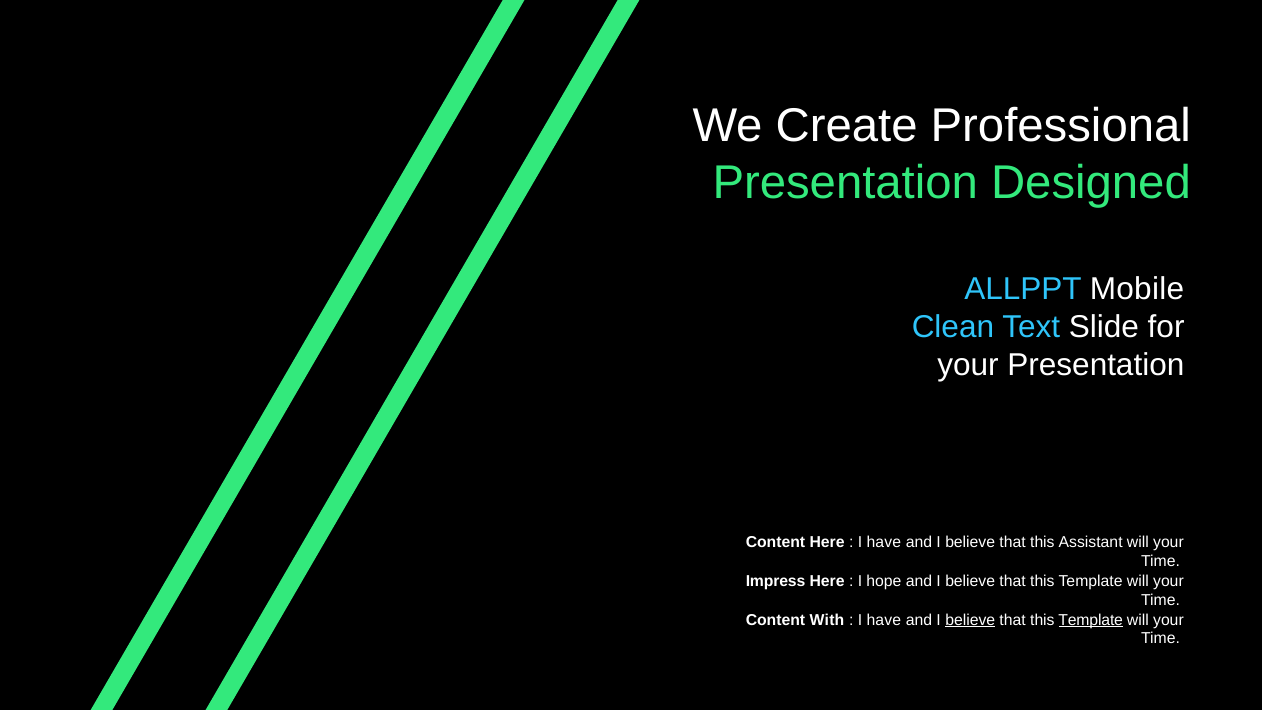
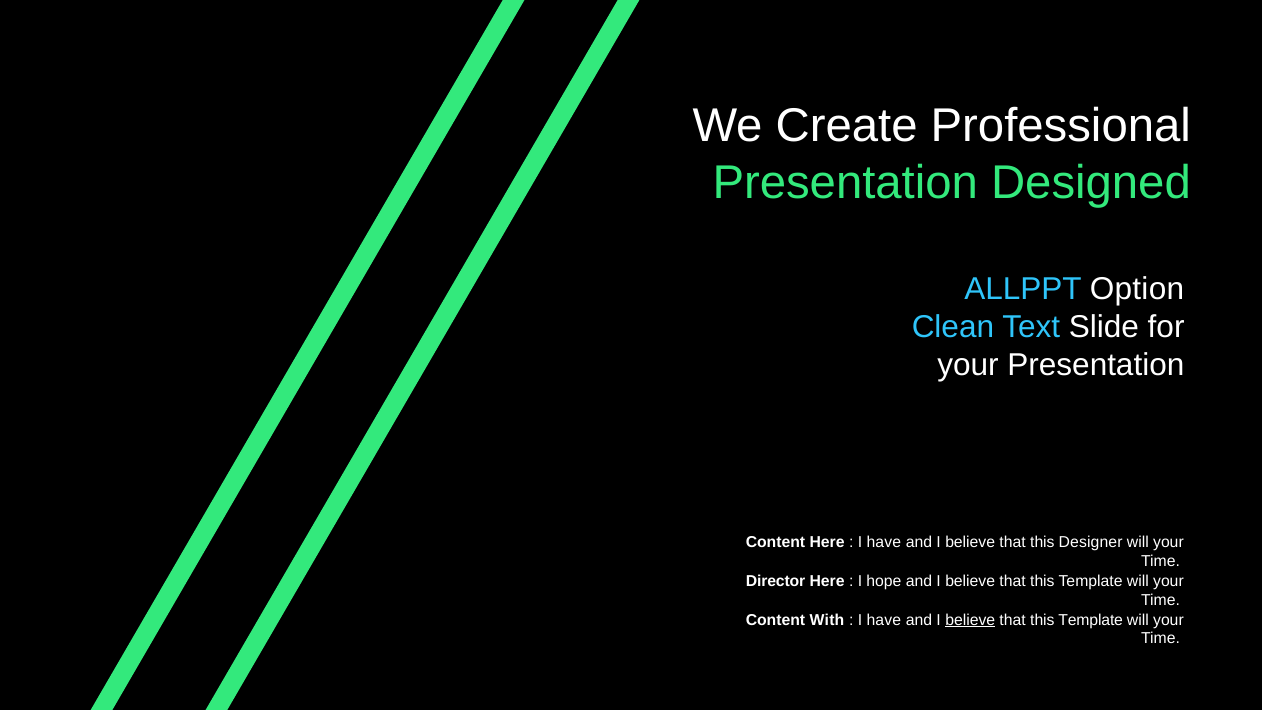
Mobile: Mobile -> Option
Assistant: Assistant -> Designer
Impress: Impress -> Director
Template at (1091, 620) underline: present -> none
